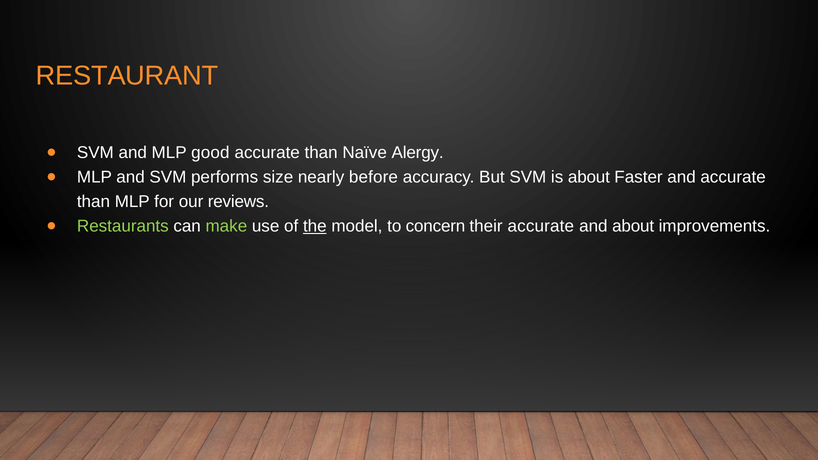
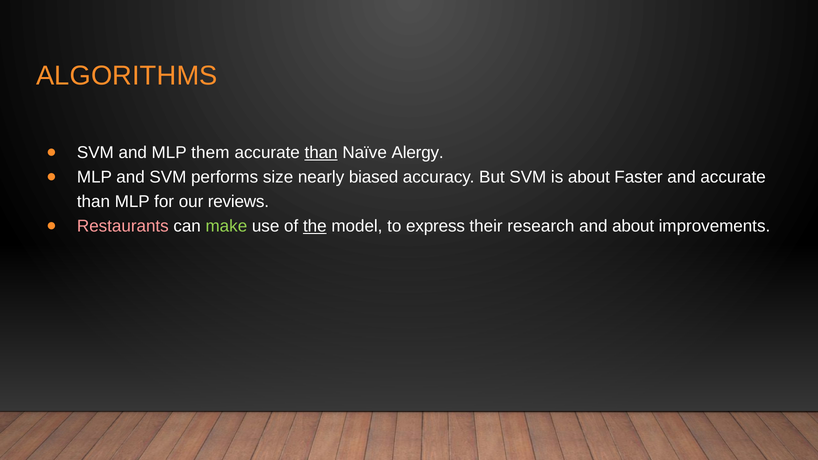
RESTAURANT: RESTAURANT -> ALGORITHMS
good: good -> them
than at (321, 153) underline: none -> present
before: before -> biased
Restaurants colour: light green -> pink
concern: concern -> express
their accurate: accurate -> research
